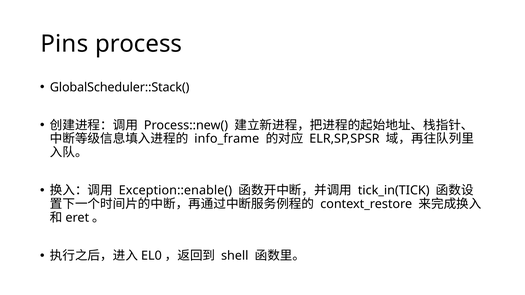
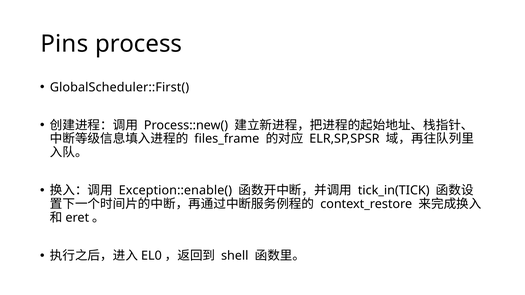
GlobalScheduler::Stack(: GlobalScheduler::Stack( -> GlobalScheduler::First(
info_frame: info_frame -> files_frame
